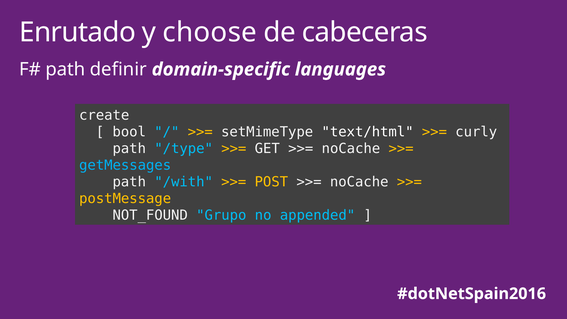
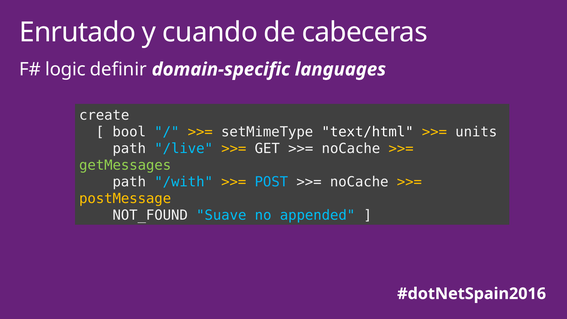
choose: choose -> cuando
path at (65, 69): path -> logic
curly: curly -> units
/type: /type -> /live
getMessages colour: light blue -> light green
POST colour: yellow -> light blue
Grupo: Grupo -> Suave
